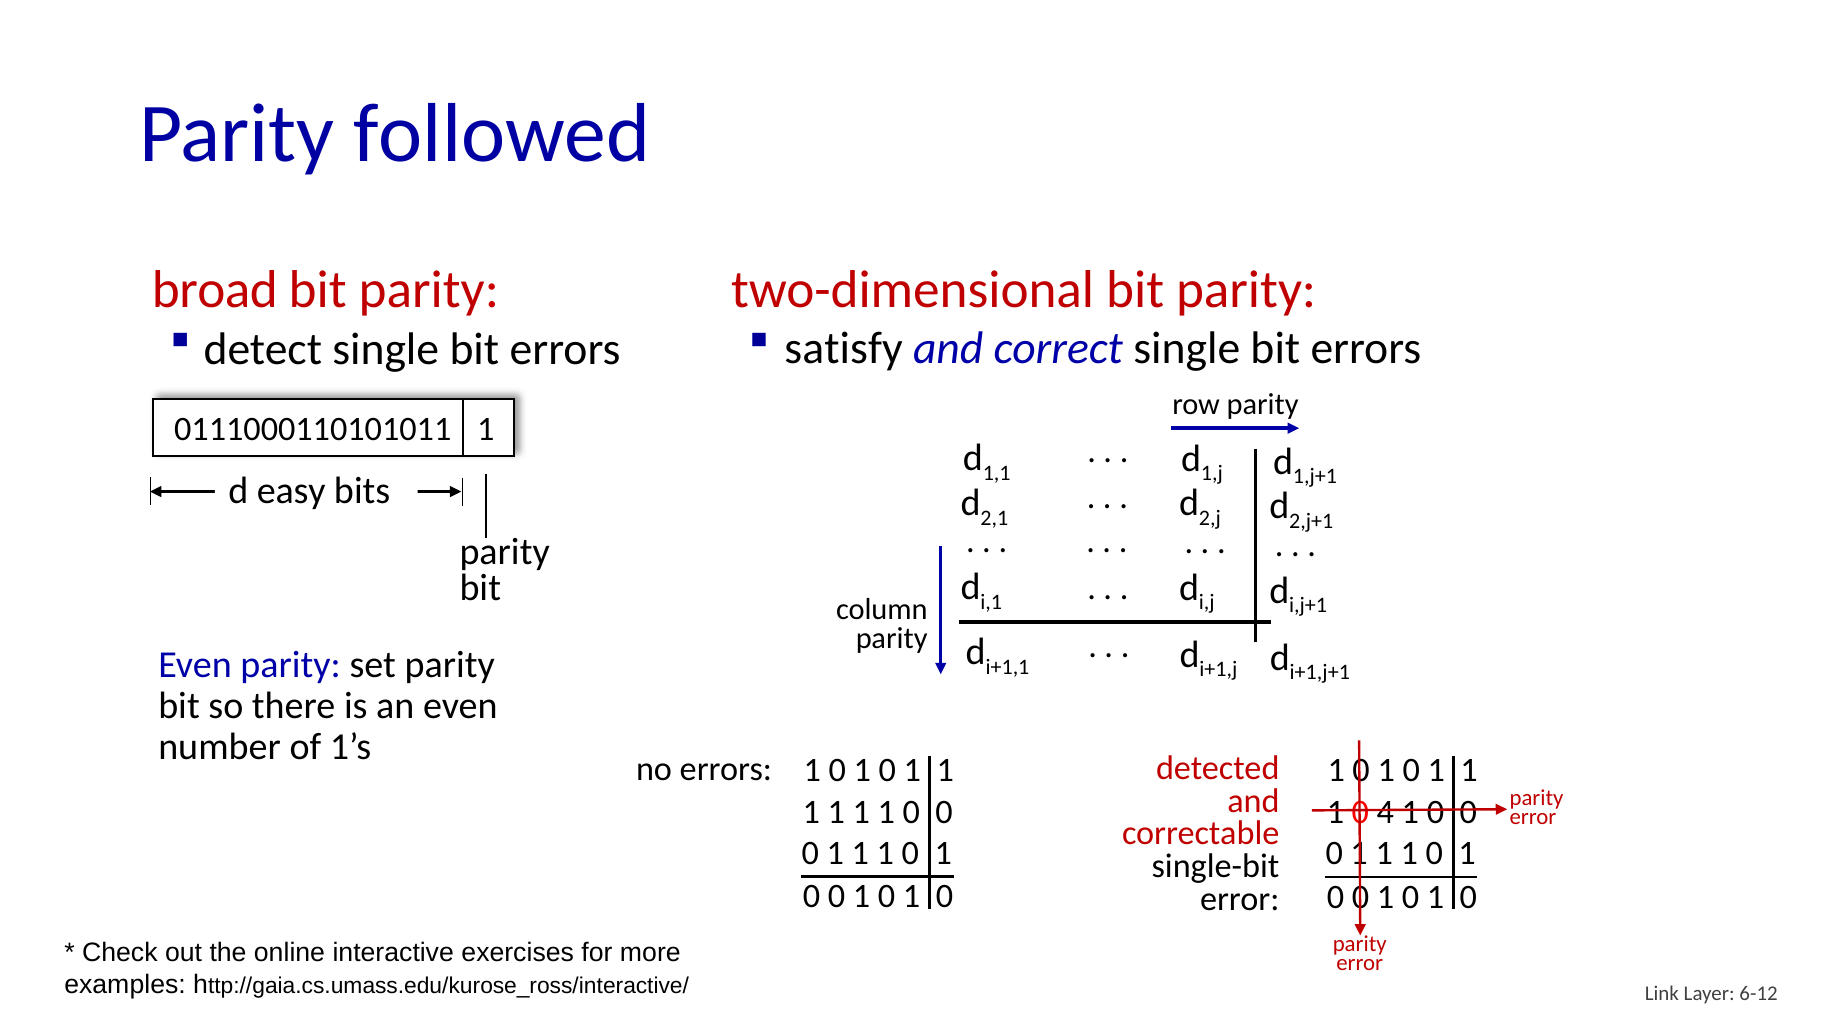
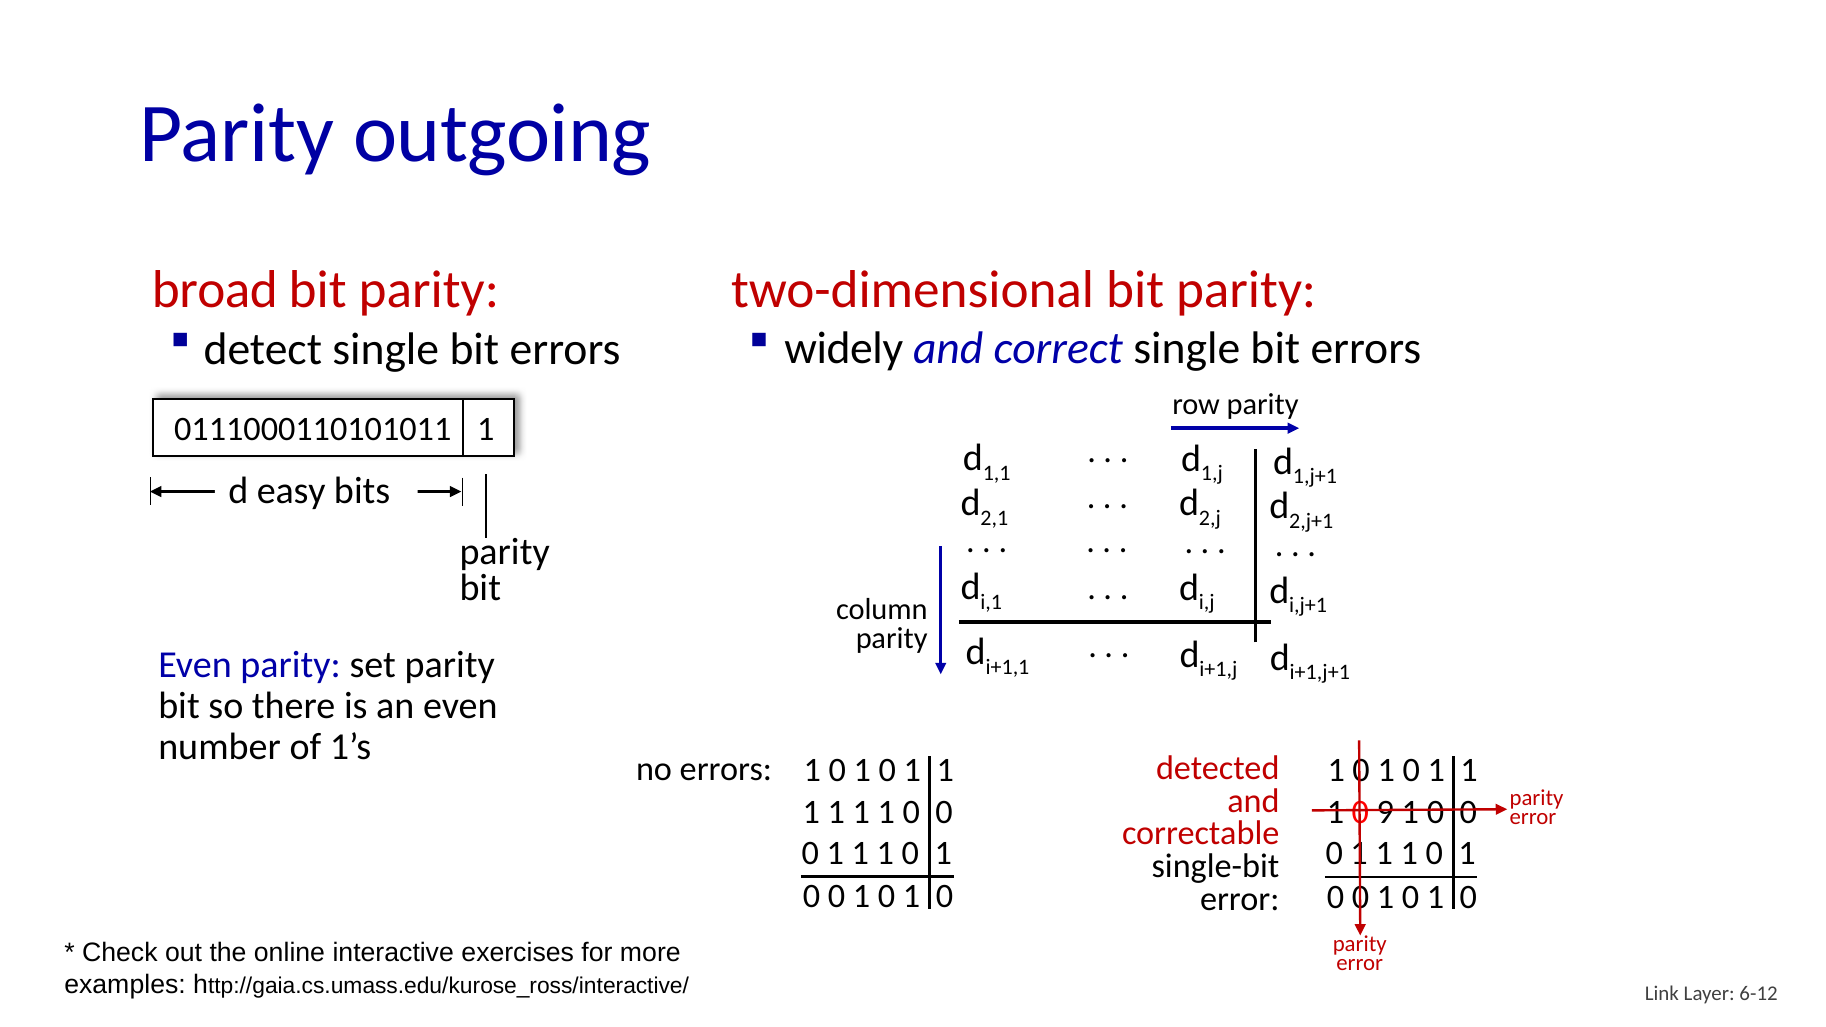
followed: followed -> outgoing
satisfy: satisfy -> widely
4: 4 -> 9
